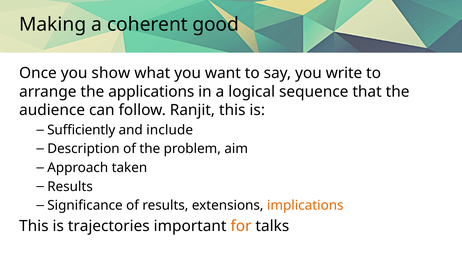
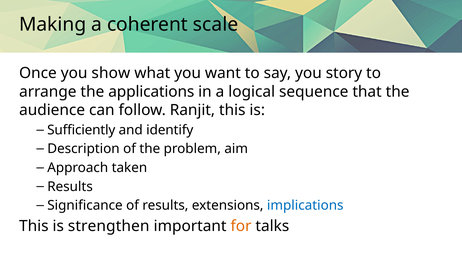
good: good -> scale
write: write -> story
include: include -> identify
implications colour: orange -> blue
trajectories: trajectories -> strengthen
